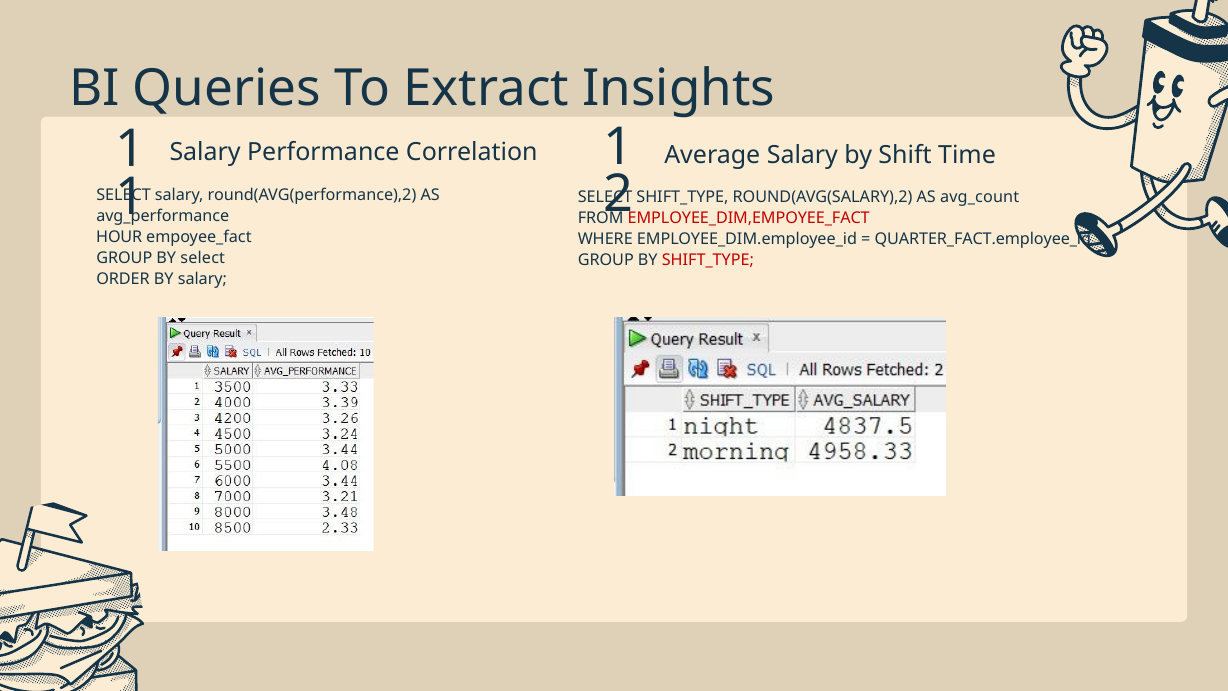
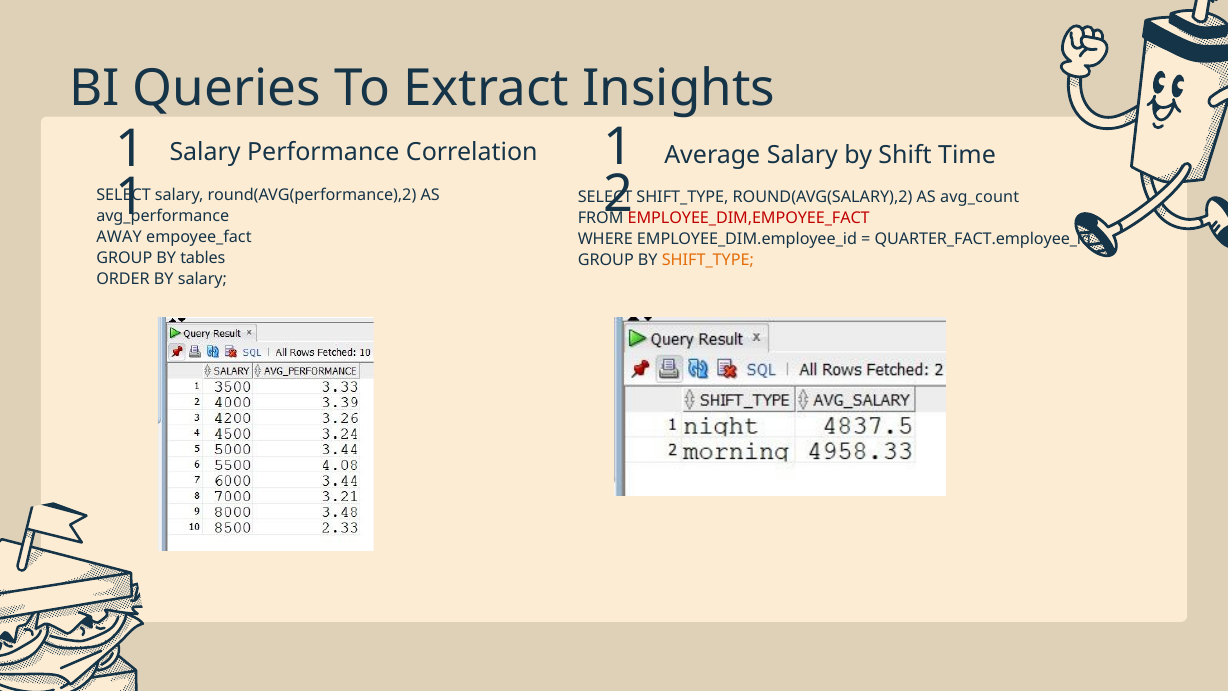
HOUR: HOUR -> AWAY
BY select: select -> tables
SHIFT_TYPE at (708, 260) colour: red -> orange
